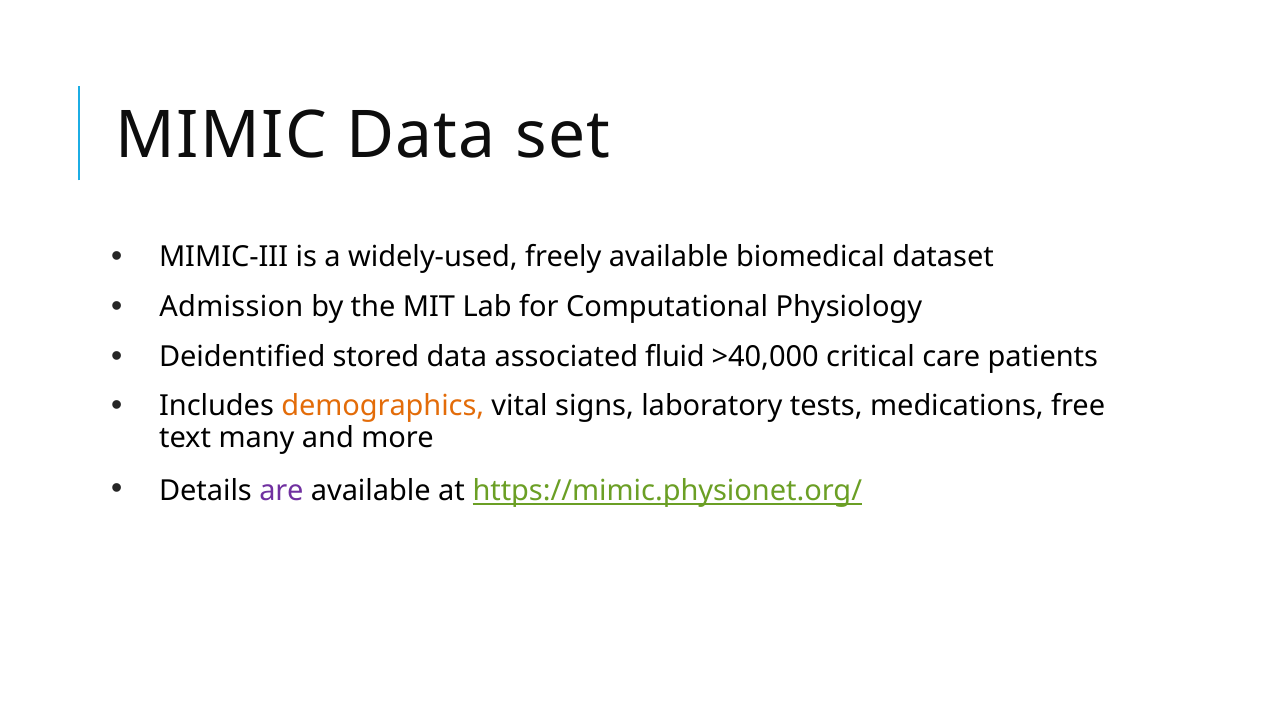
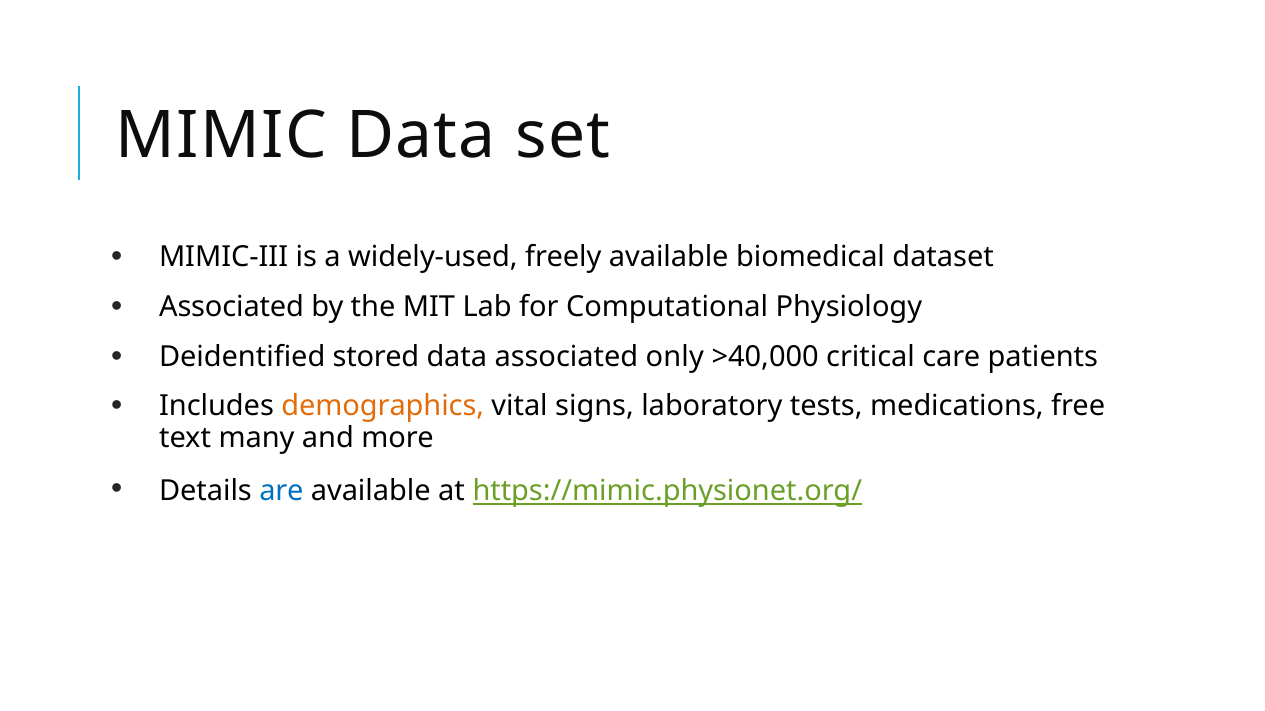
Admission at (231, 307): Admission -> Associated
fluid: fluid -> only
are colour: purple -> blue
